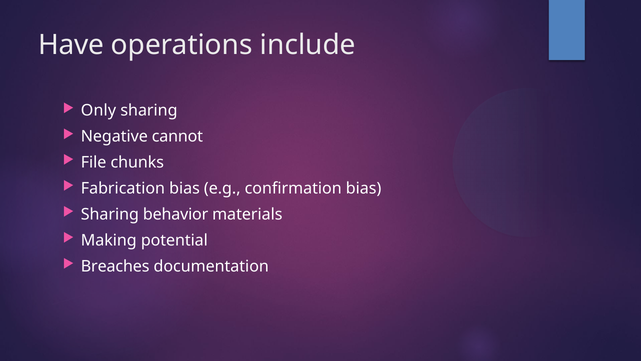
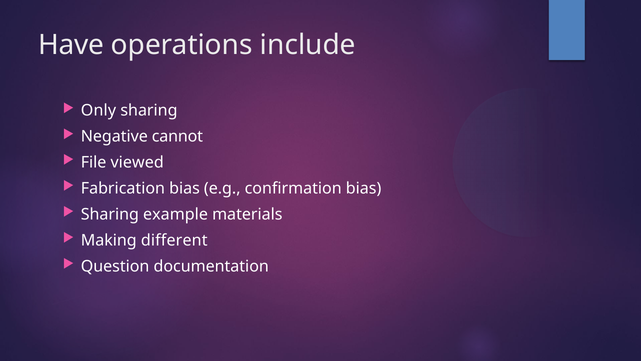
chunks: chunks -> viewed
behavior: behavior -> example
potential: potential -> different
Breaches: Breaches -> Question
